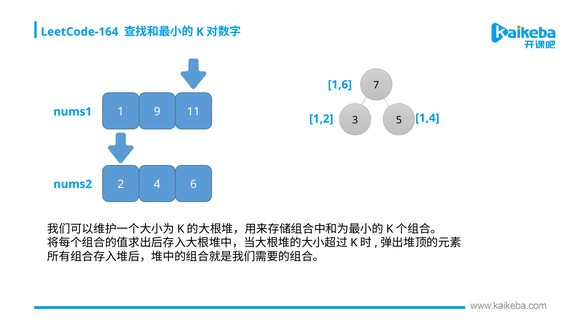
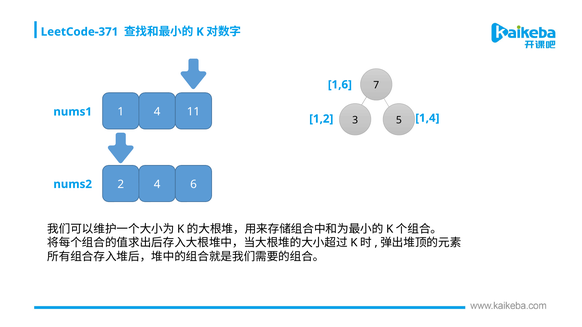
LeetCode-164: LeetCode-164 -> LeetCode-371
1 9: 9 -> 4
